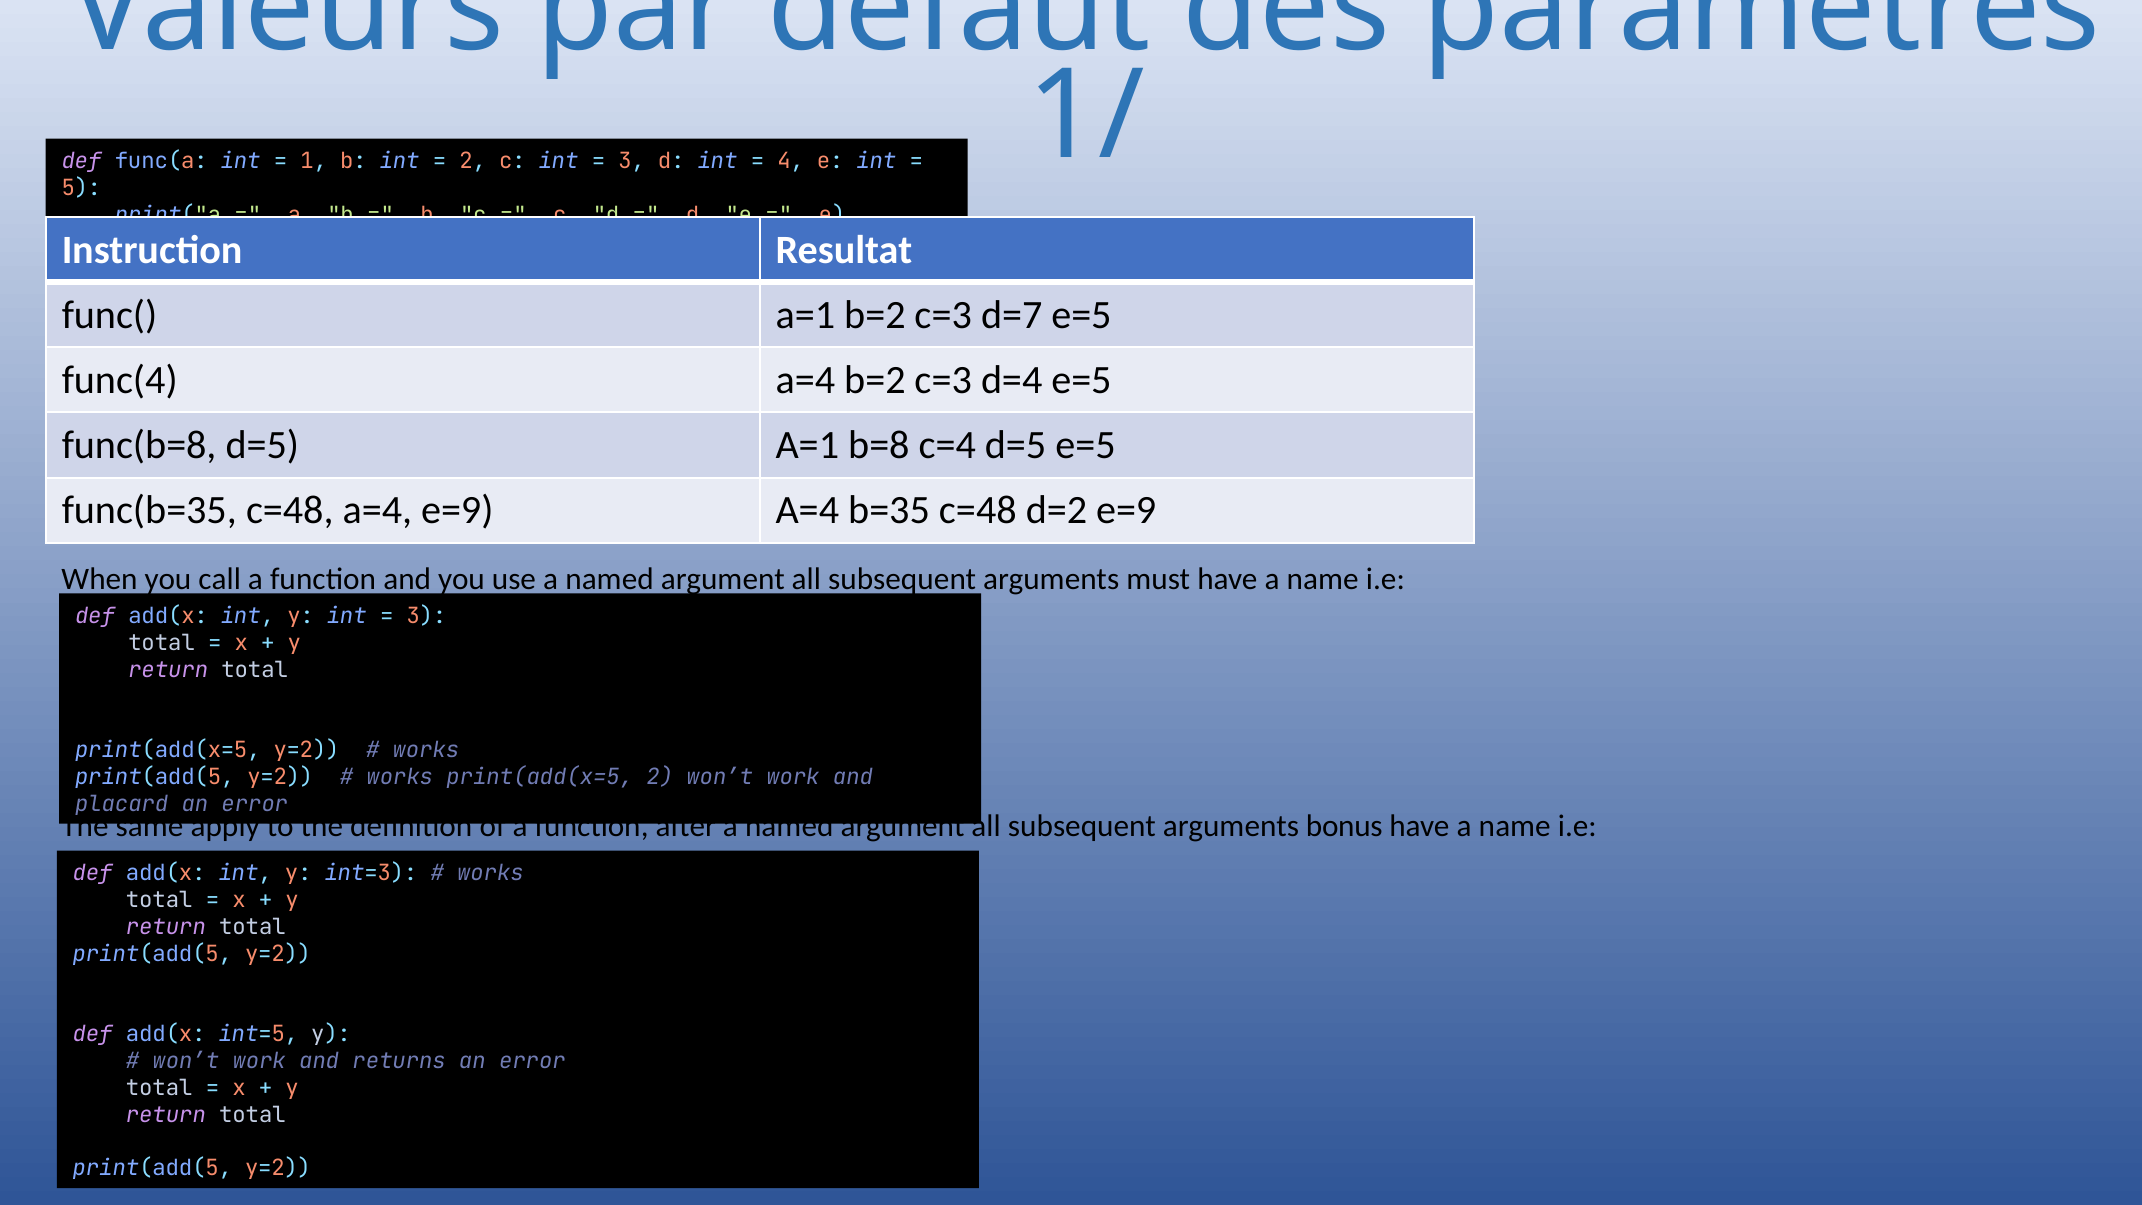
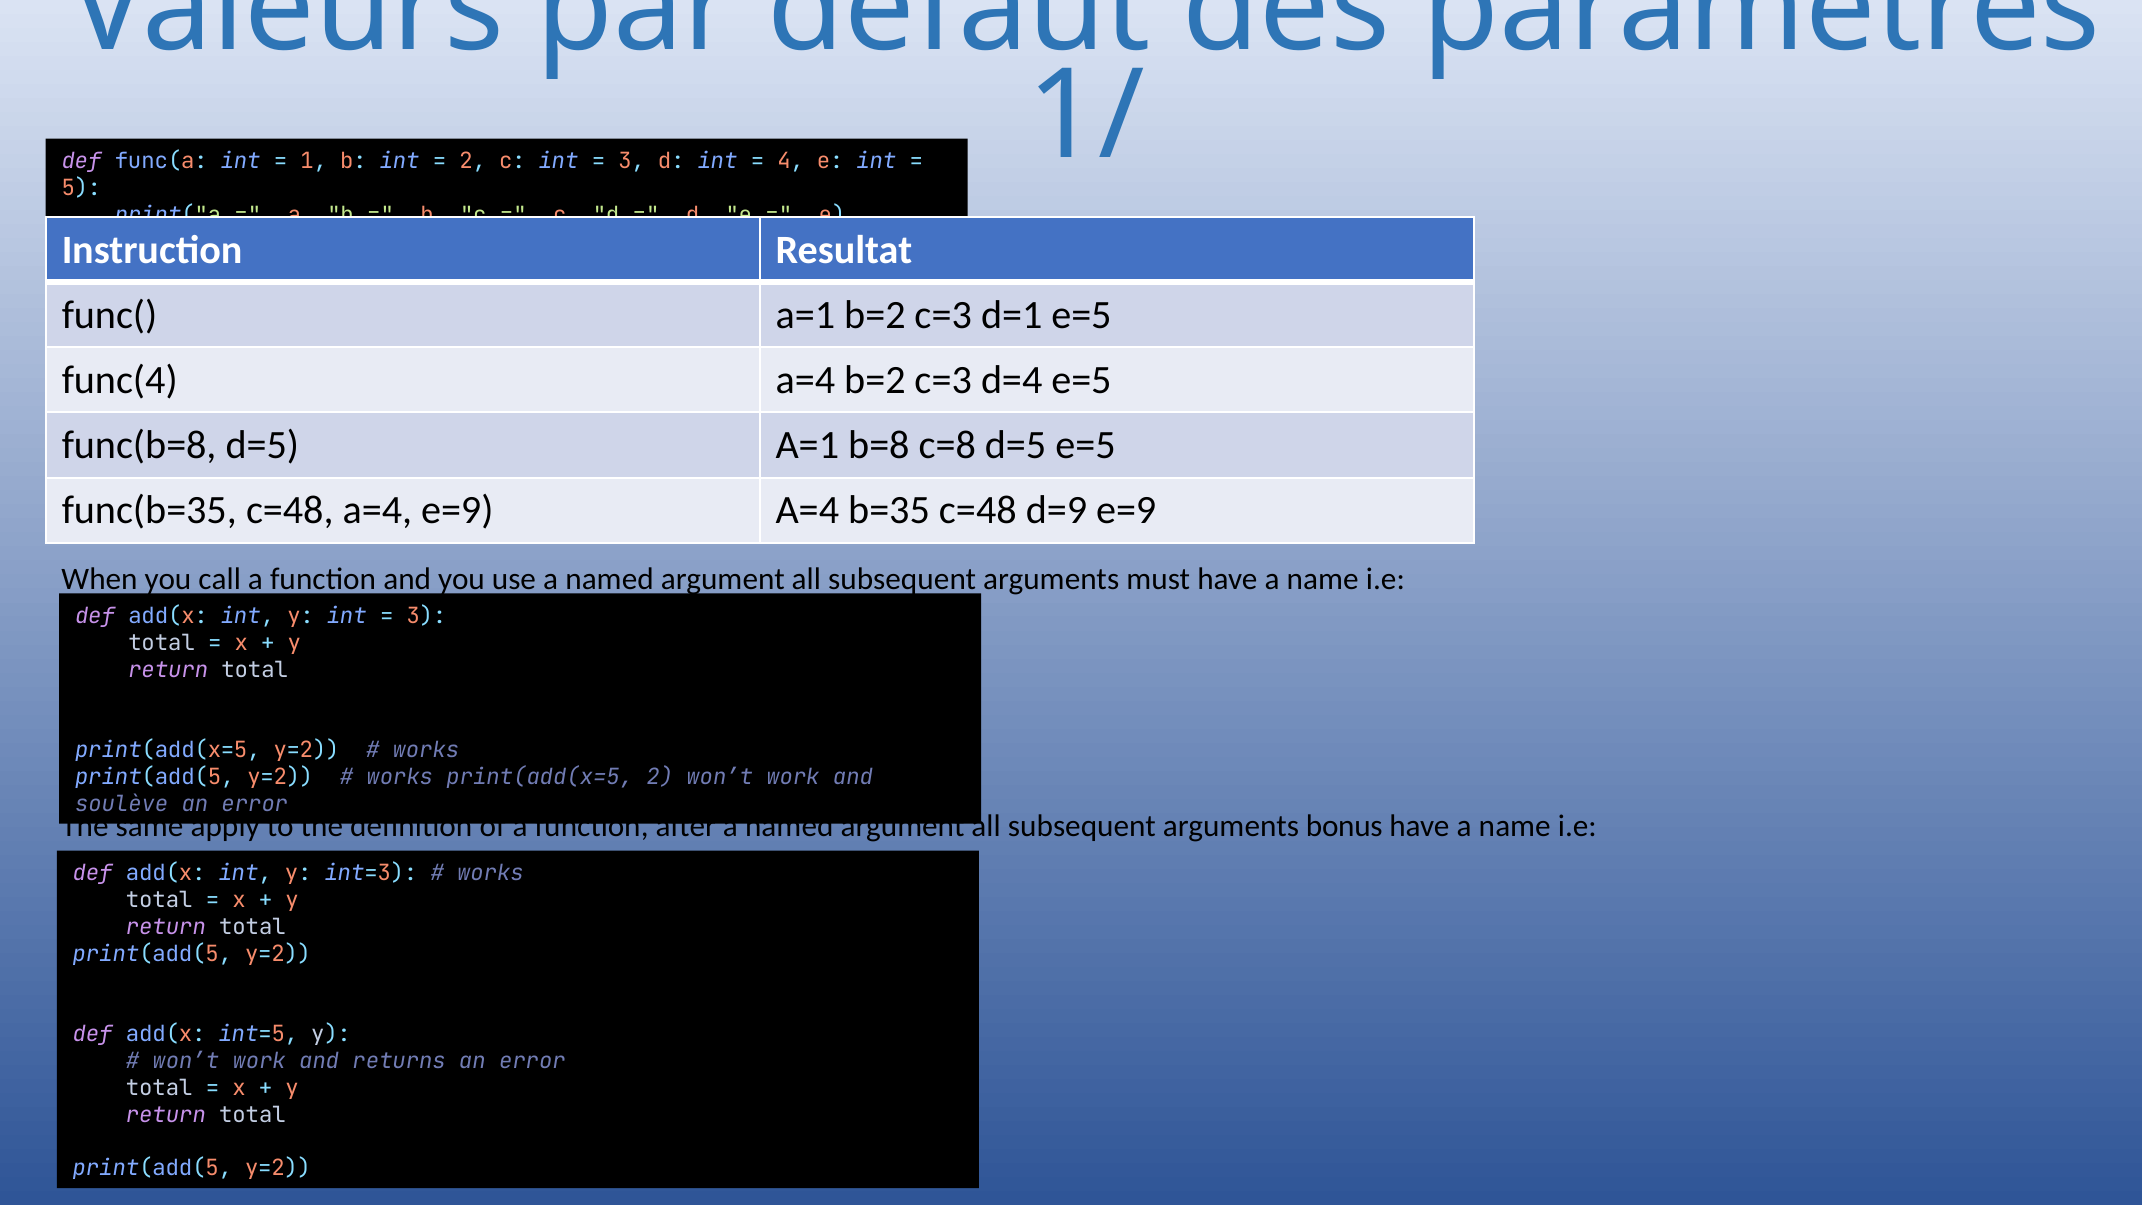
d=7: d=7 -> d=1
c=4: c=4 -> c=8
d=2: d=2 -> d=9
placard: placard -> soulève
